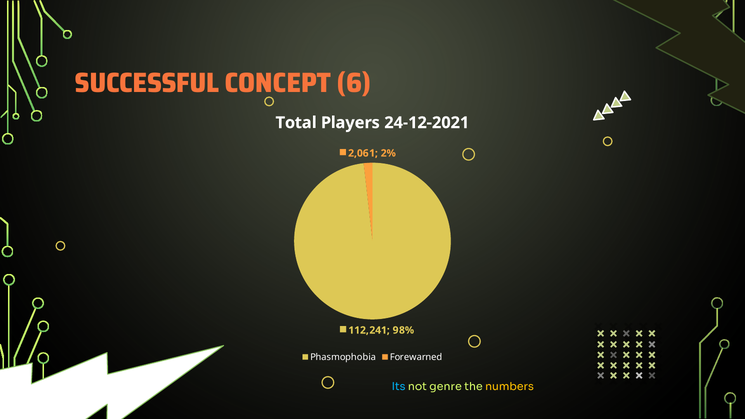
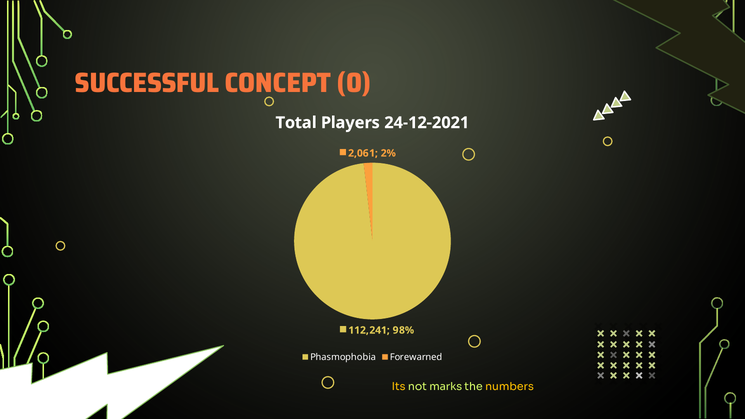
6: 6 -> 0
Its colour: light blue -> yellow
genre: genre -> marks
